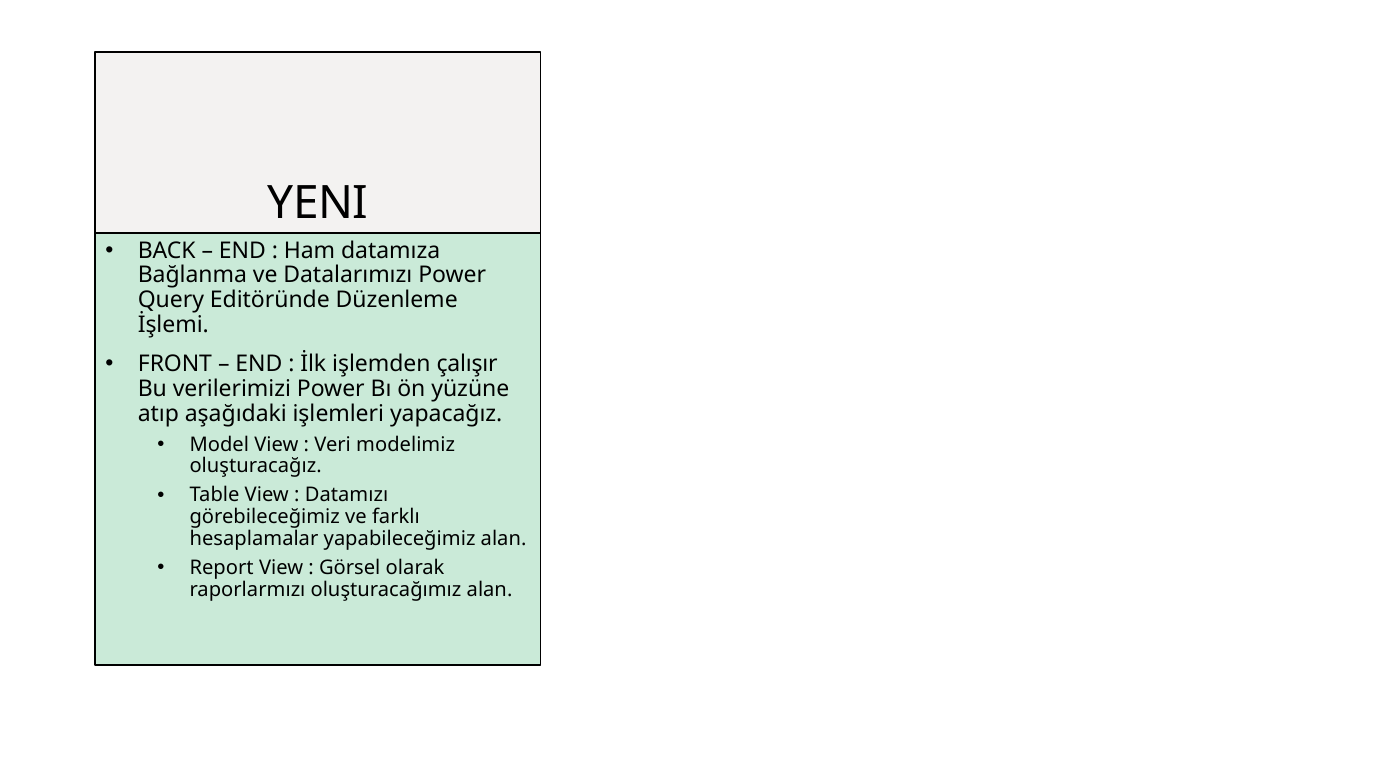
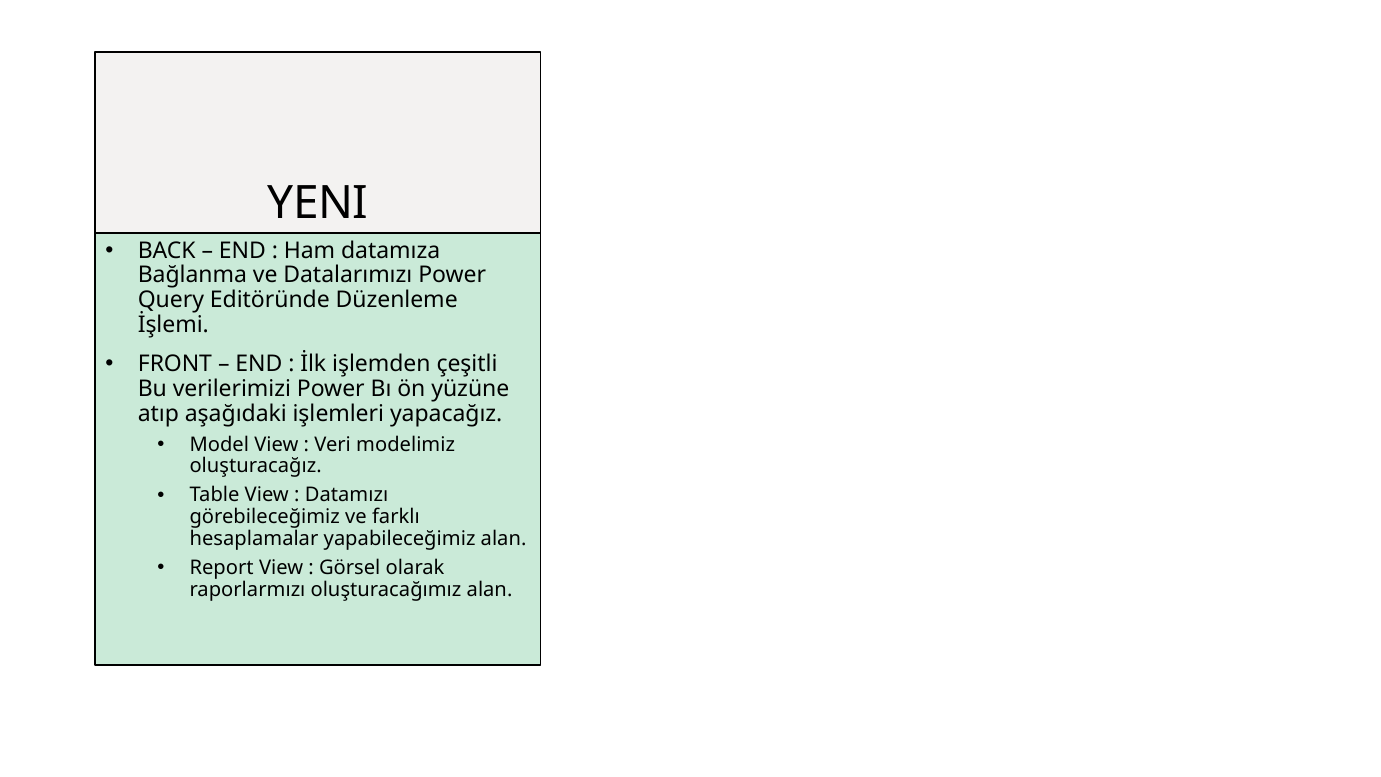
çalışır: çalışır -> çeşitli
